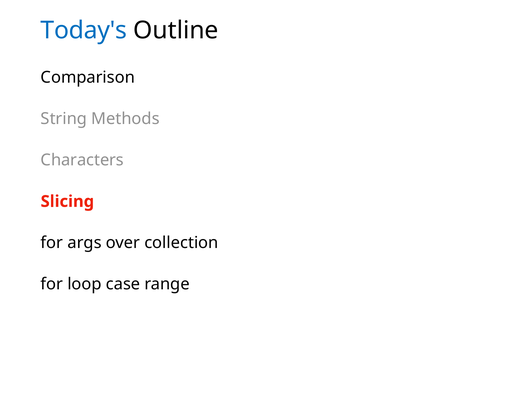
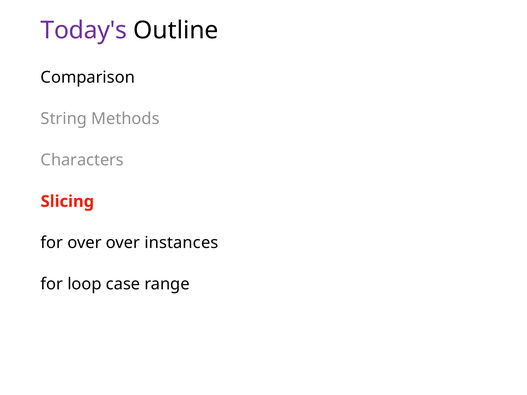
Today's colour: blue -> purple
for args: args -> over
collection: collection -> instances
